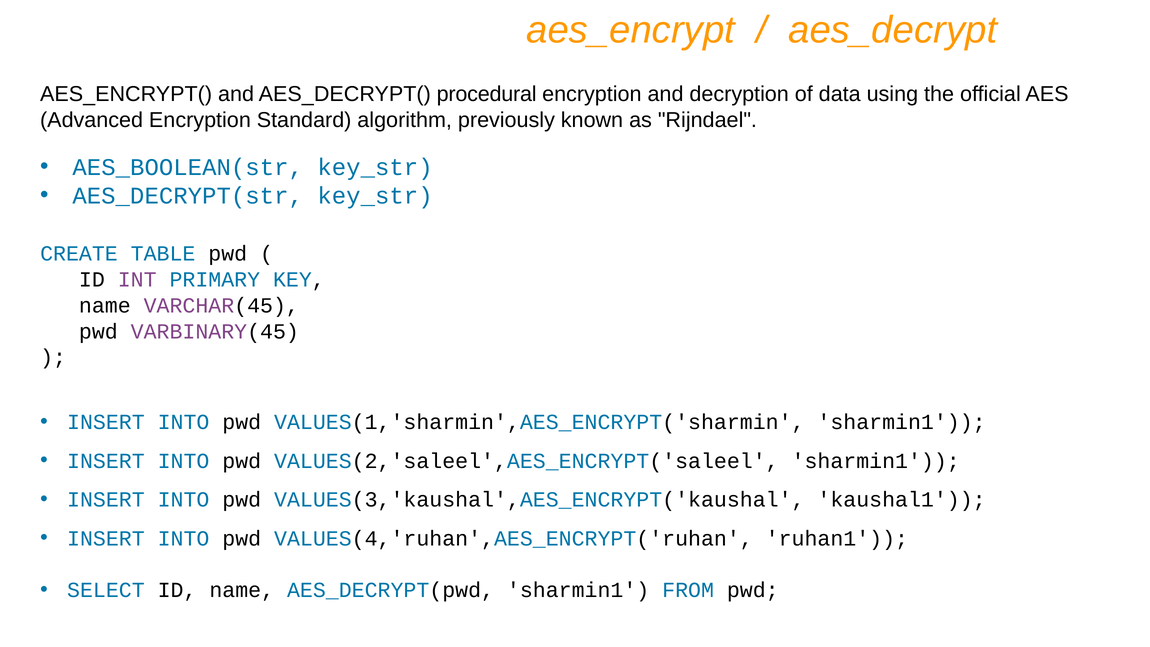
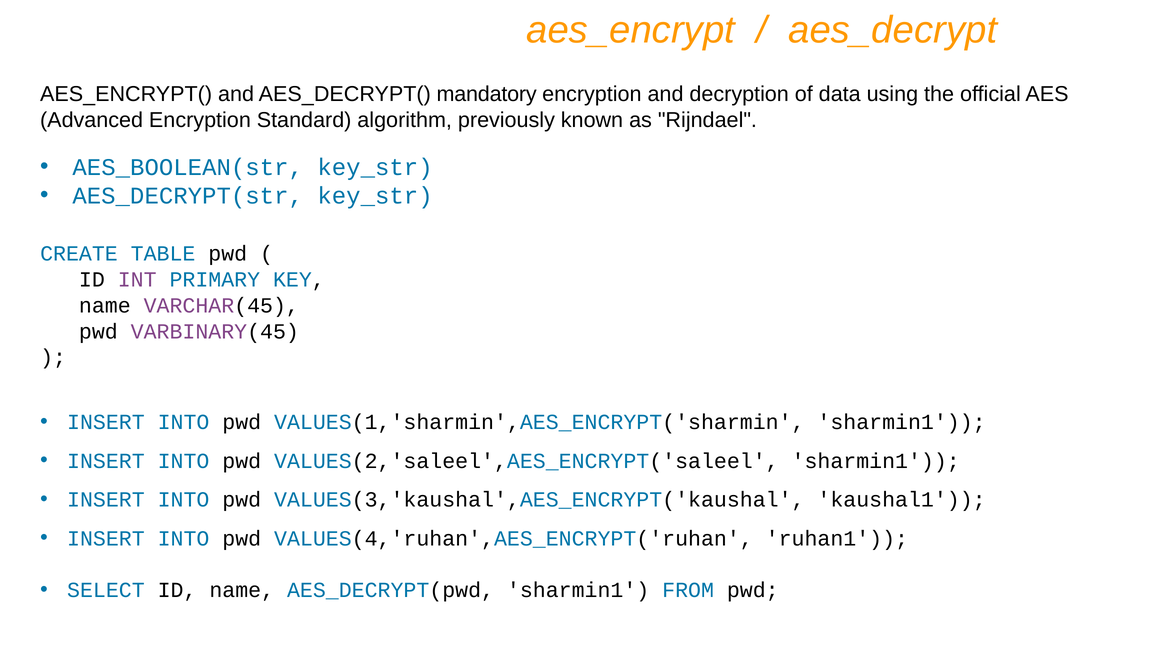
procedural: procedural -> mandatory
